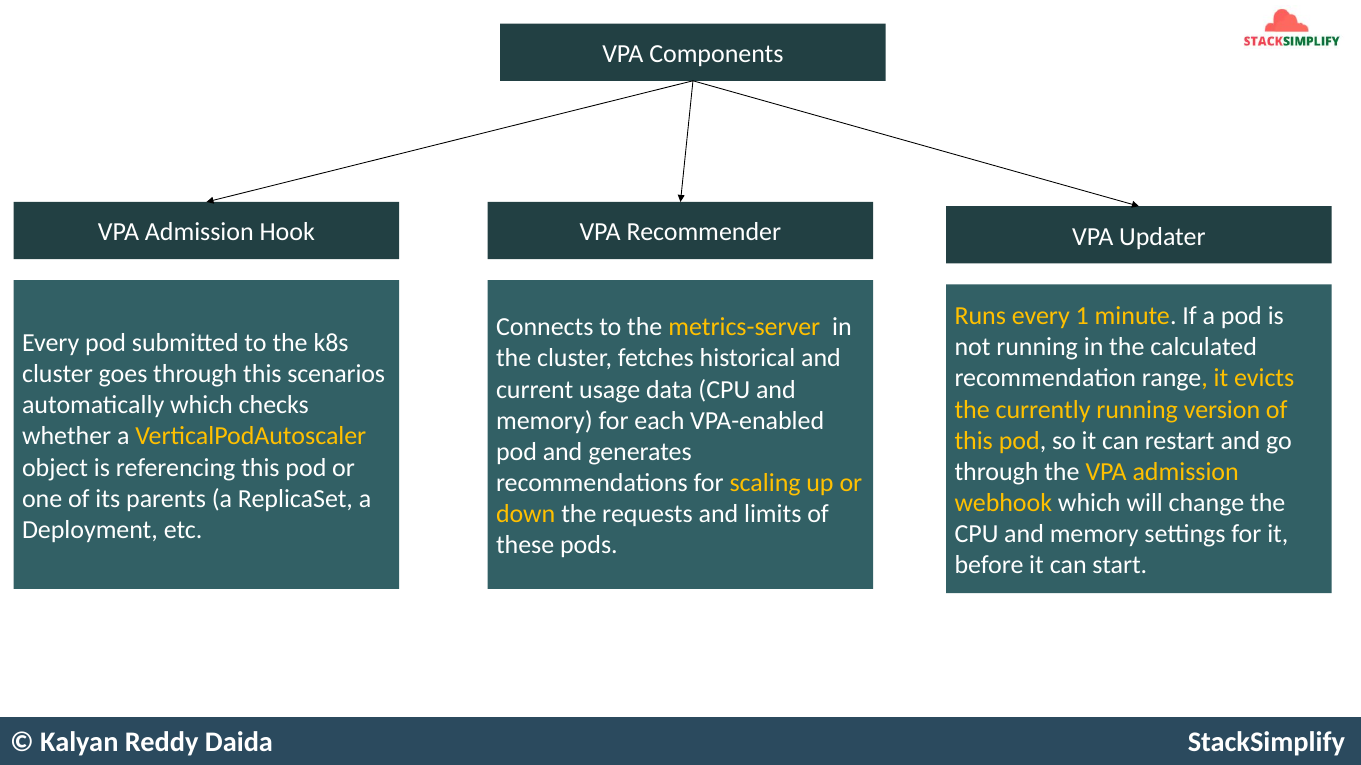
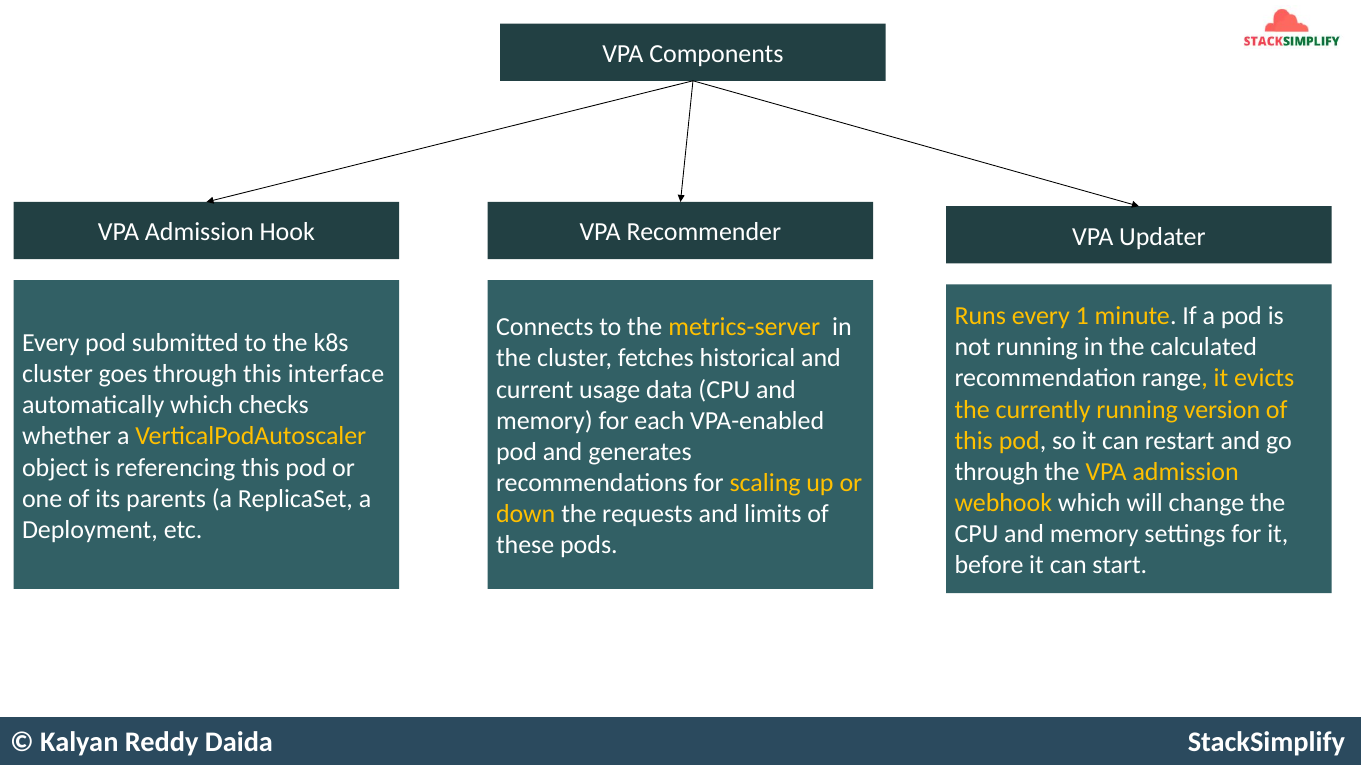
scenarios: scenarios -> interface
